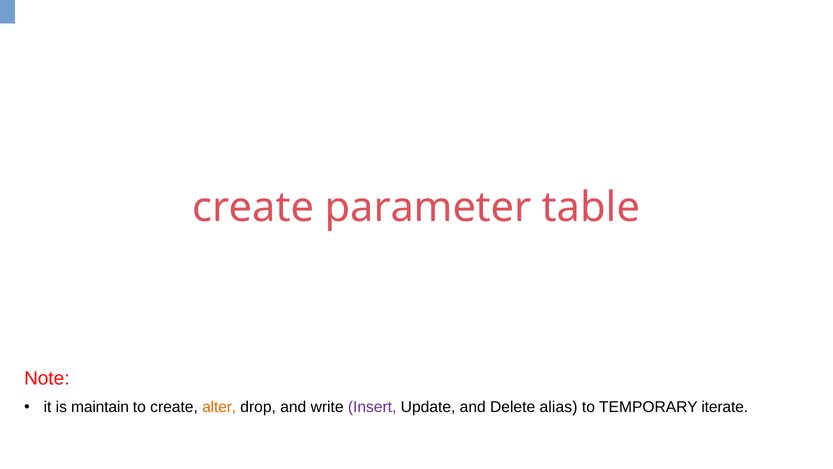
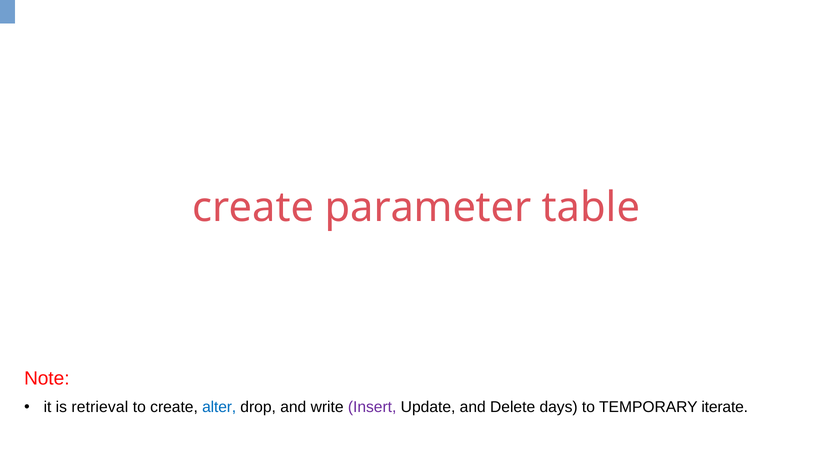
maintain: maintain -> retrieval
alter colour: orange -> blue
alias: alias -> days
